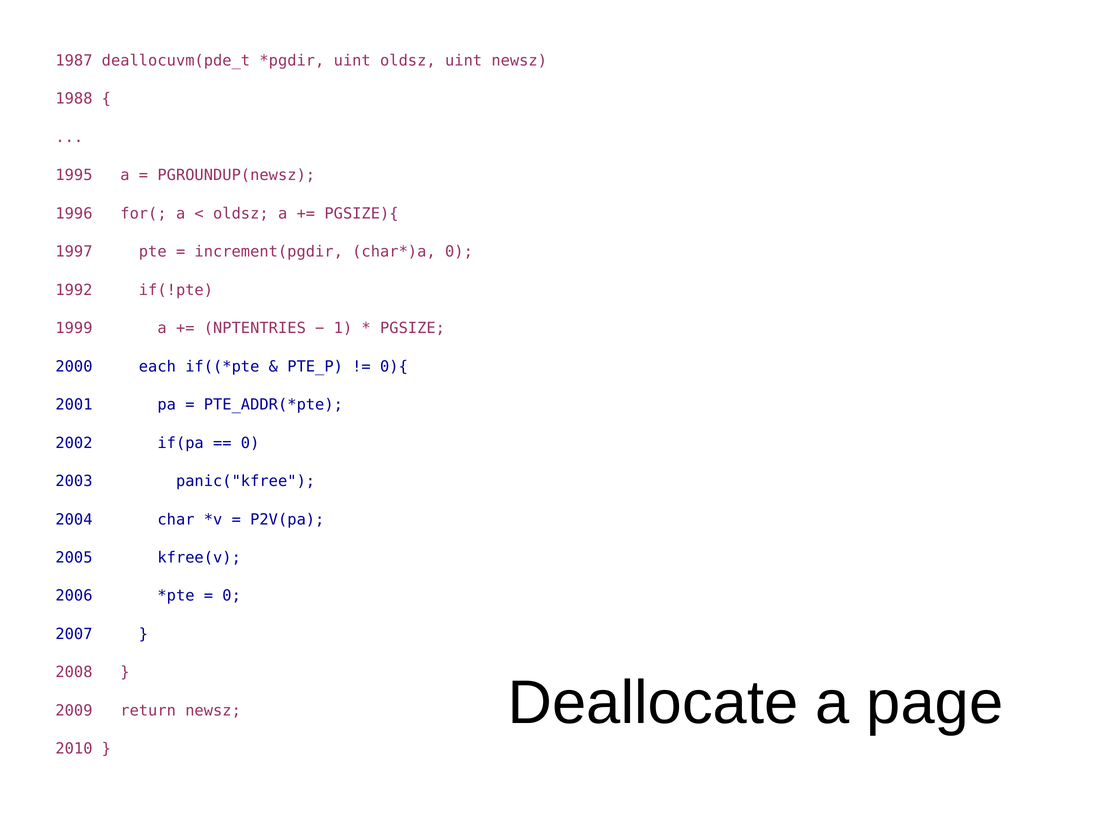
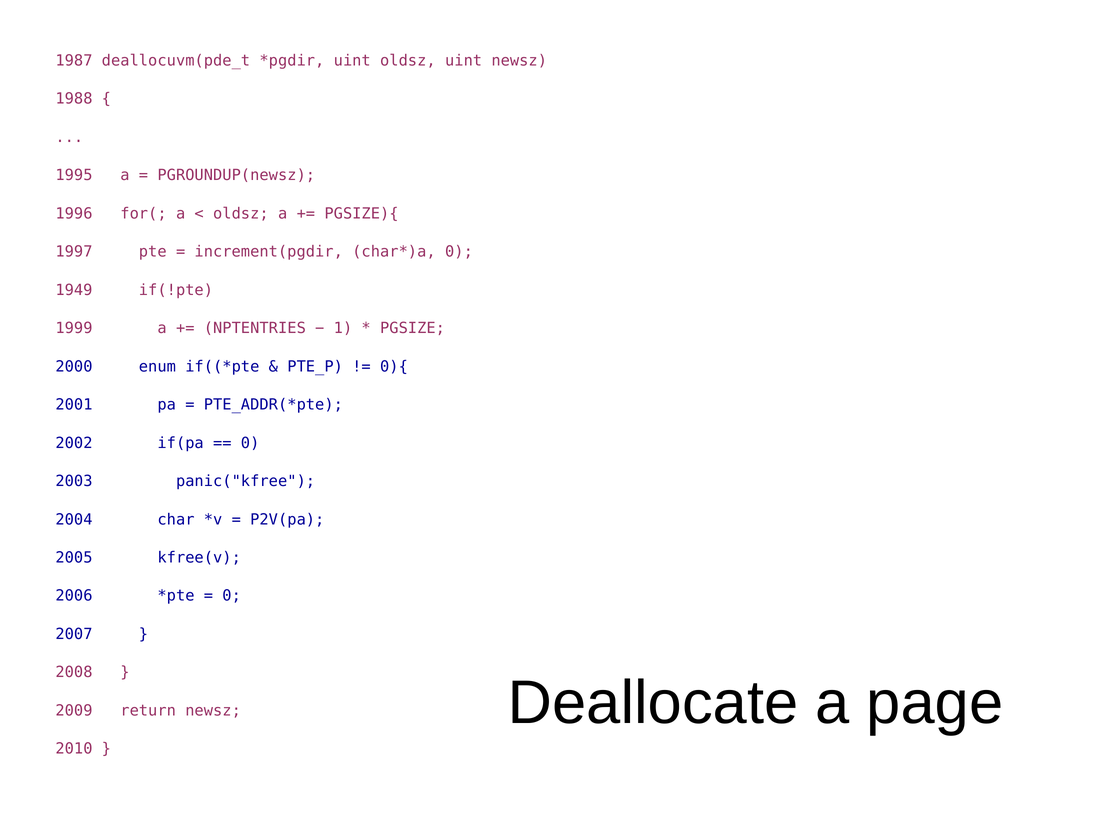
1992: 1992 -> 1949
each: each -> enum
